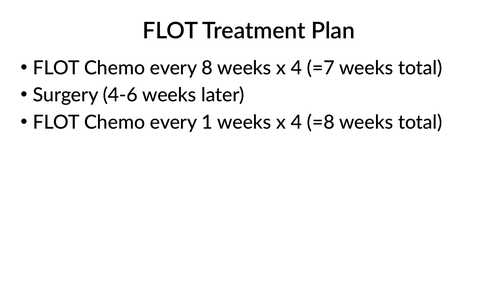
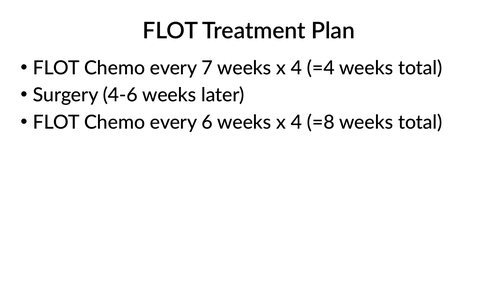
8: 8 -> 7
=7: =7 -> =4
1: 1 -> 6
